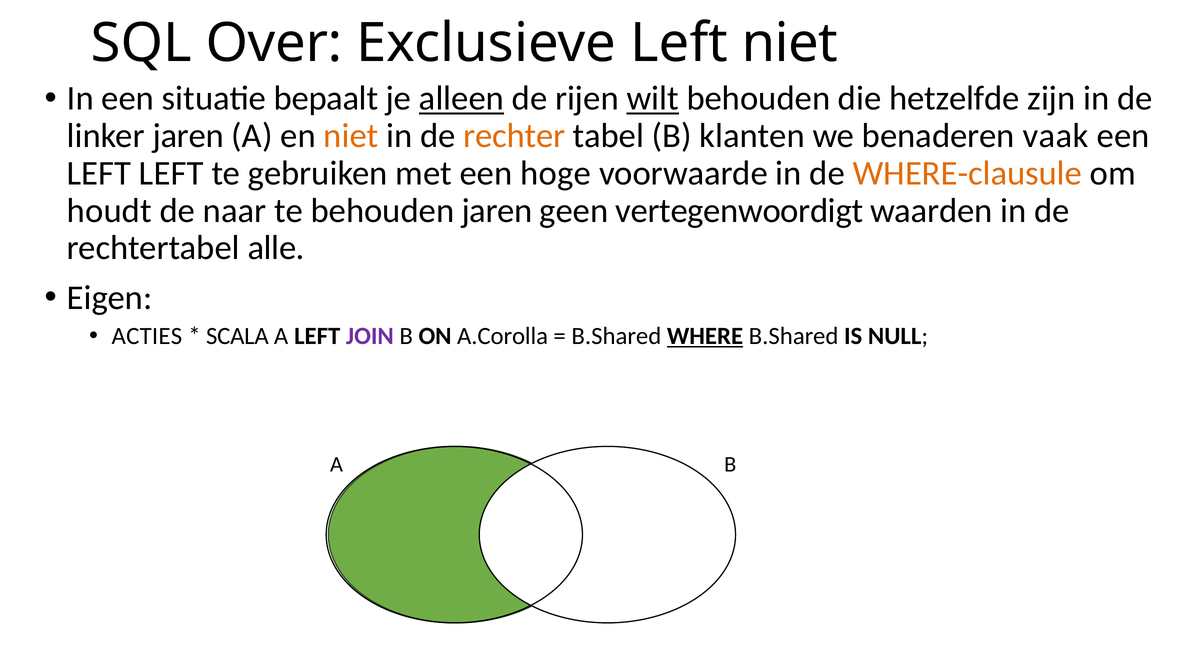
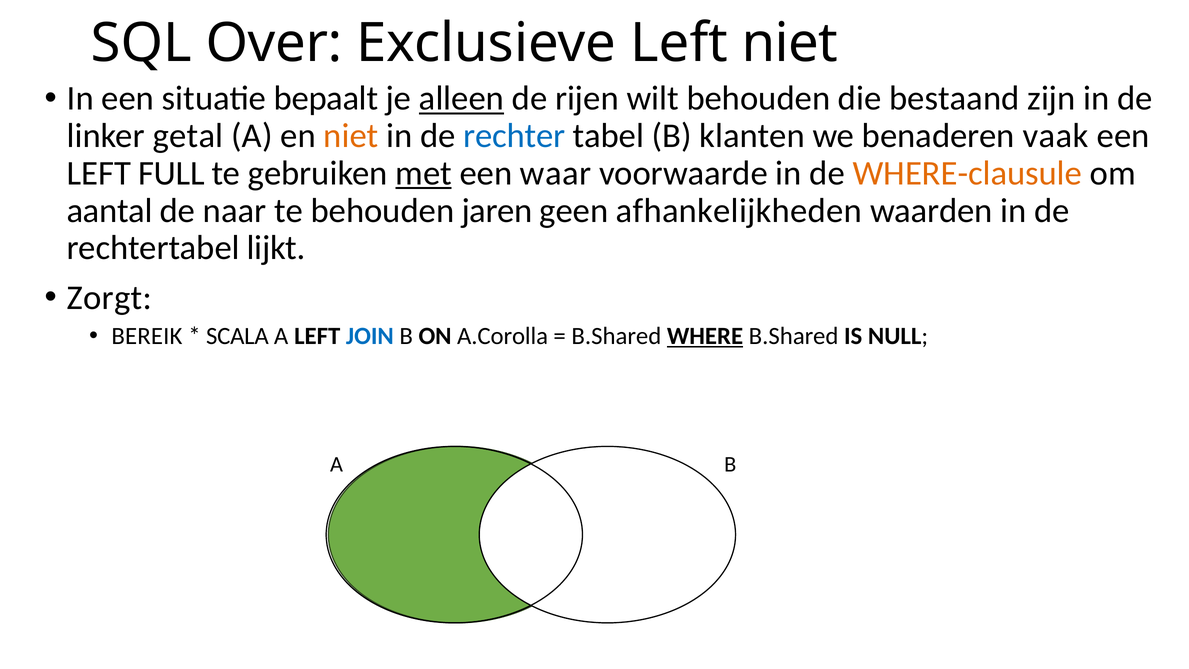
wilt underline: present -> none
hetzelfde: hetzelfde -> bestaand
linker jaren: jaren -> getal
rechter colour: orange -> blue
LEFT LEFT: LEFT -> FULL
met underline: none -> present
hoge: hoge -> waar
houdt: houdt -> aantal
vertegenwoordigt: vertegenwoordigt -> afhankelijkheden
alle: alle -> lijkt
Eigen: Eigen -> Zorgt
ACTIES: ACTIES -> BEREIK
JOIN colour: purple -> blue
